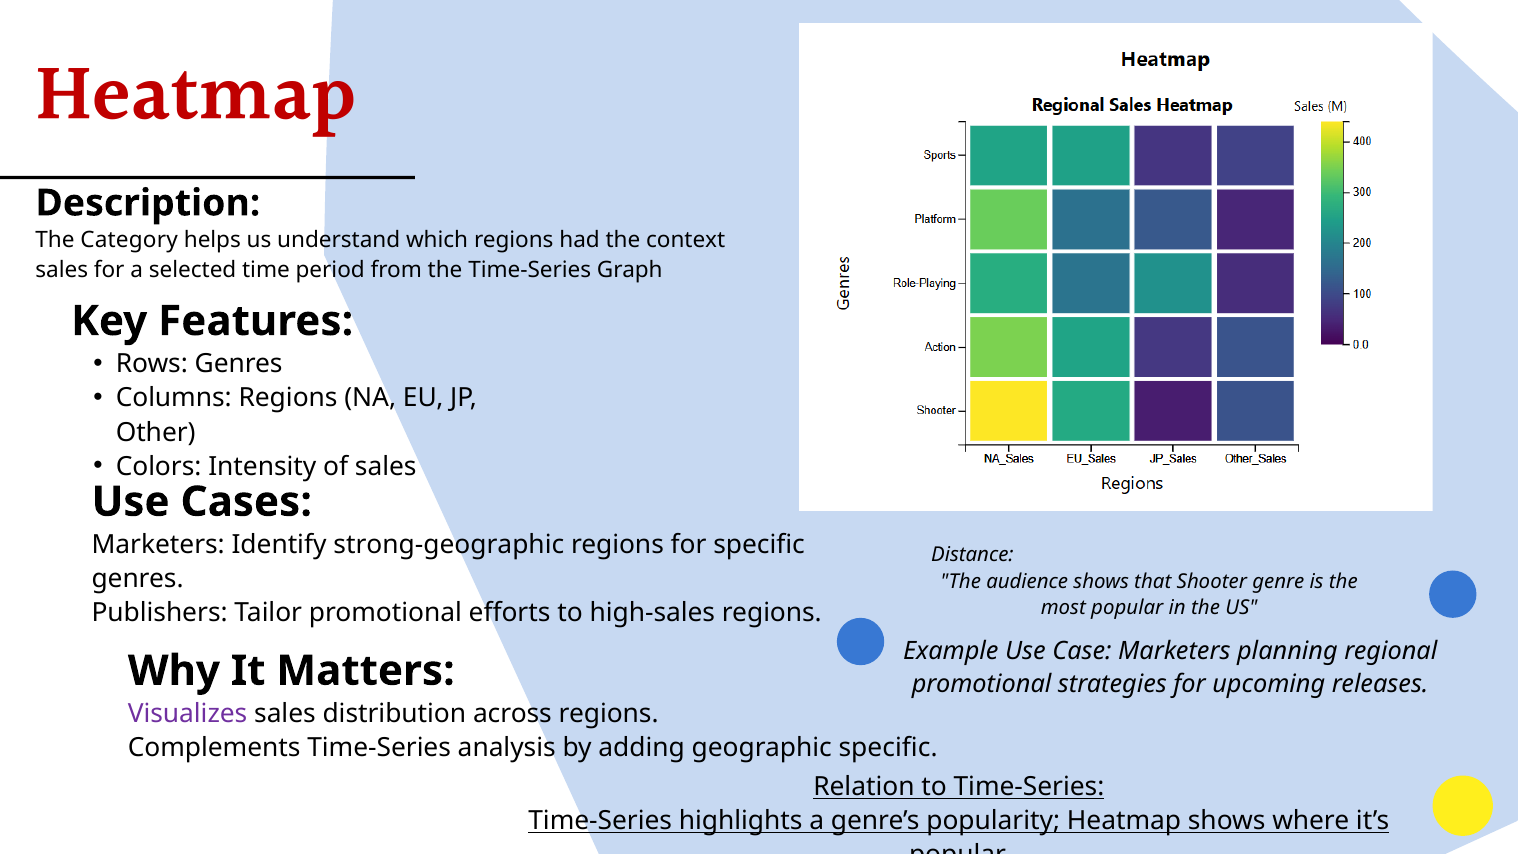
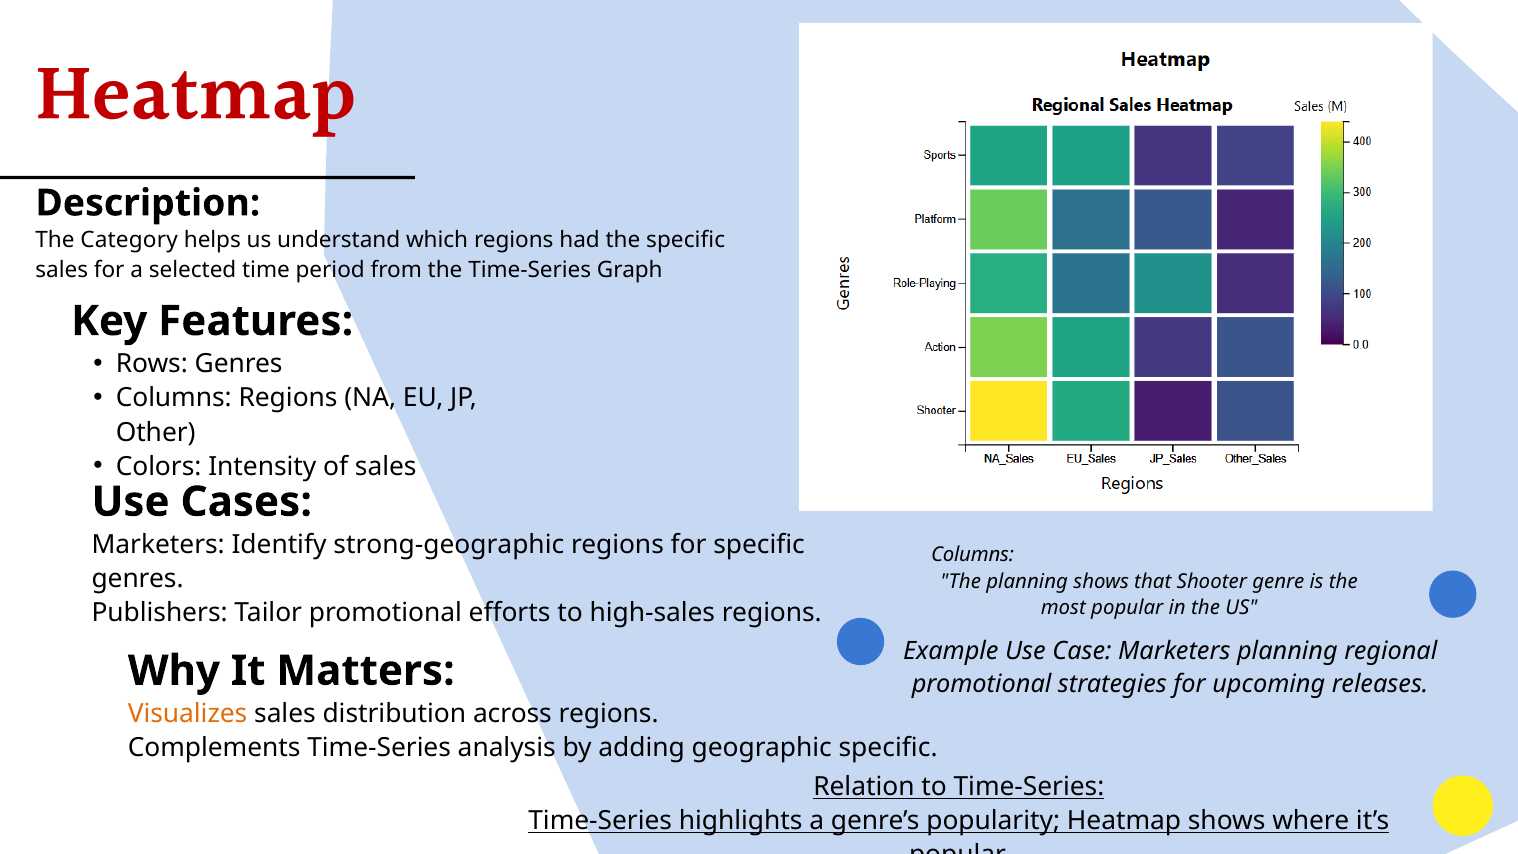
the context: context -> specific
Distance at (972, 555): Distance -> Columns
The audience: audience -> planning
Visualizes colour: purple -> orange
